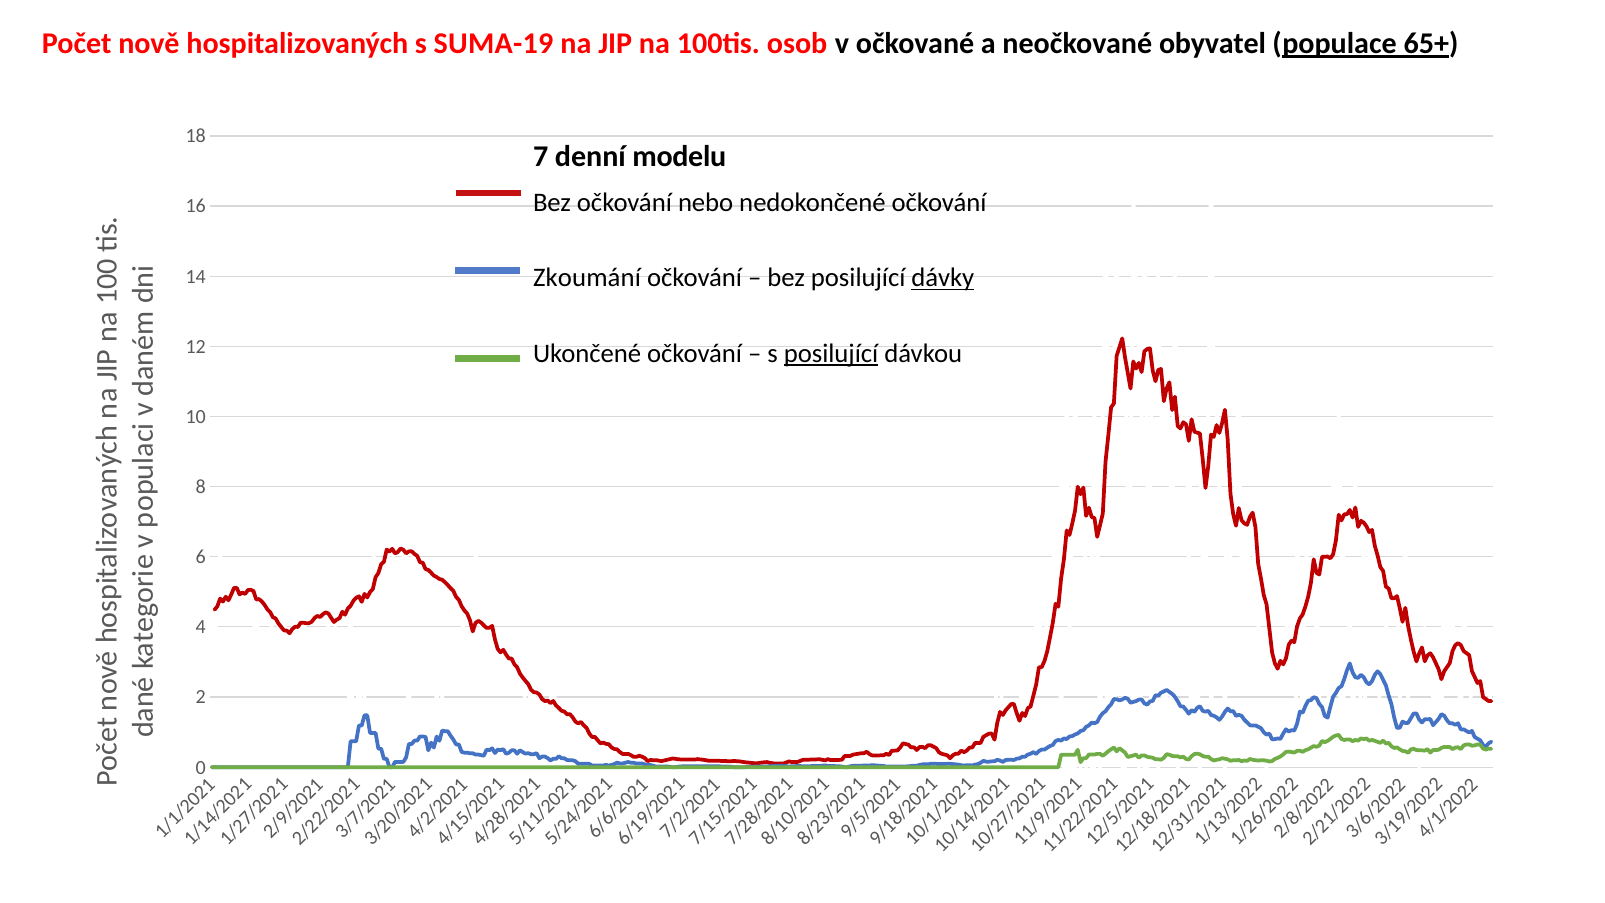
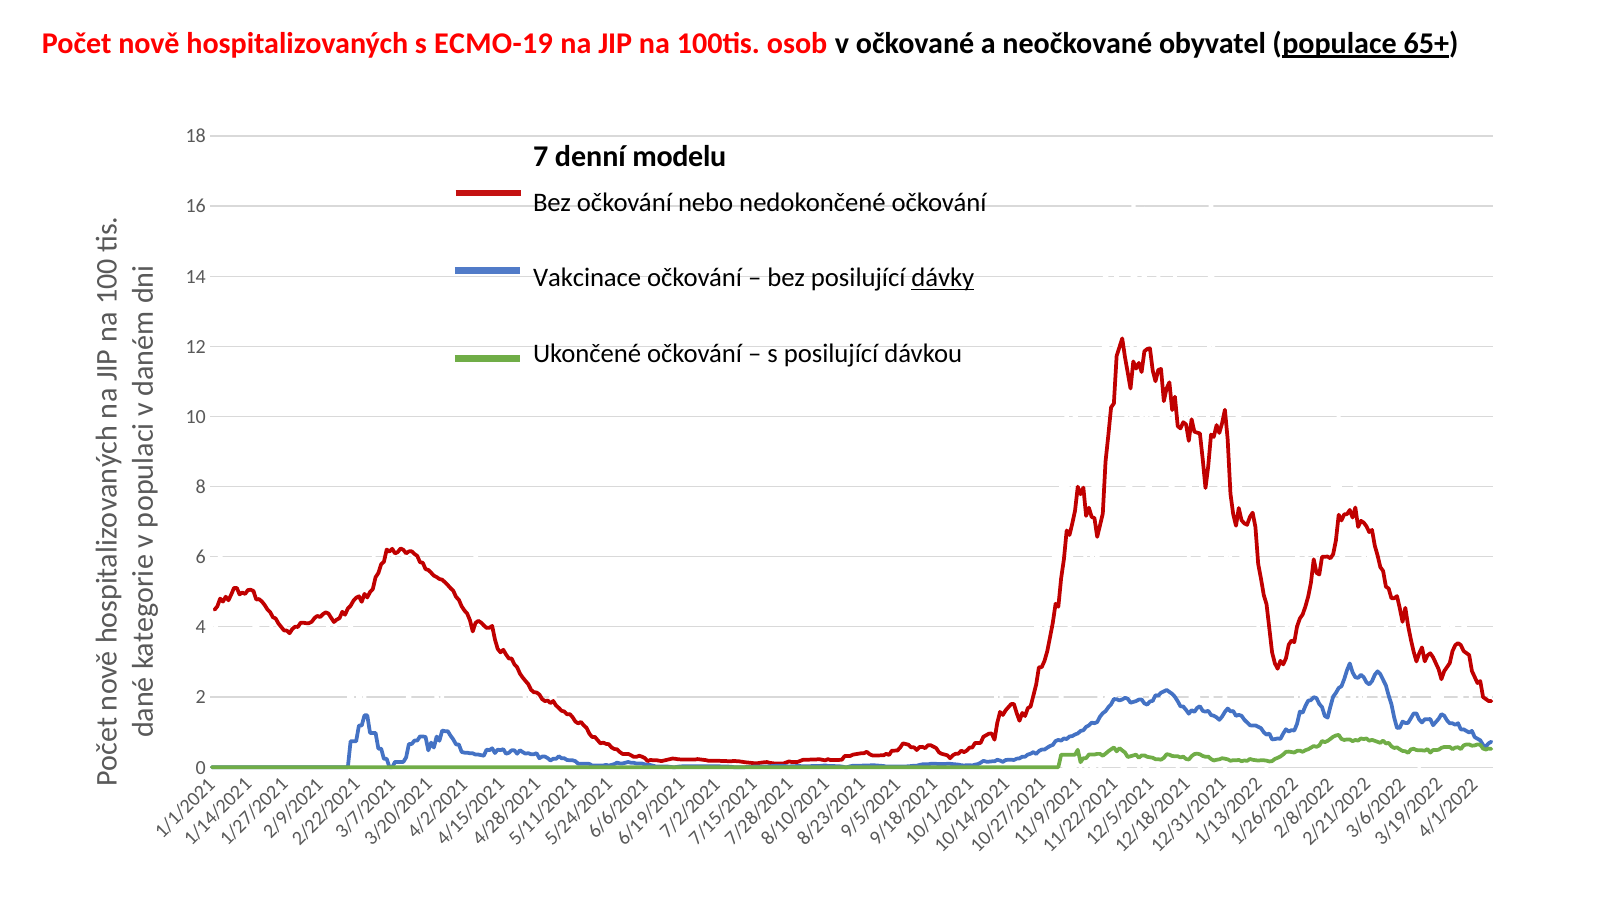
SUMA-19: SUMA-19 -> ECMO-19
Zkoumání: Zkoumání -> Vakcinace
posilující at (831, 353) underline: present -> none
